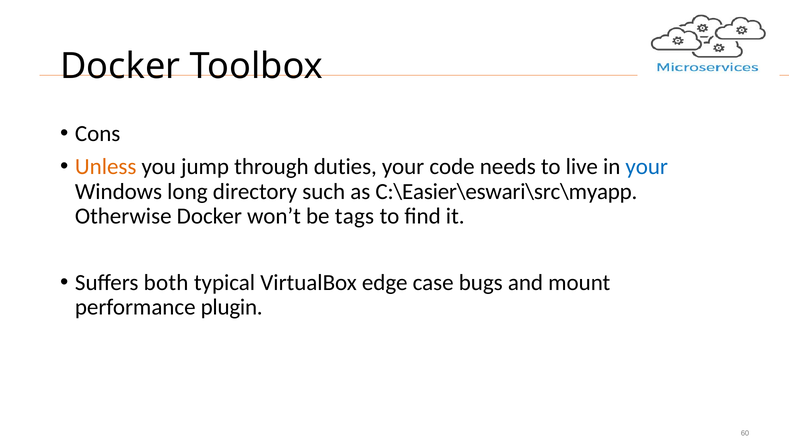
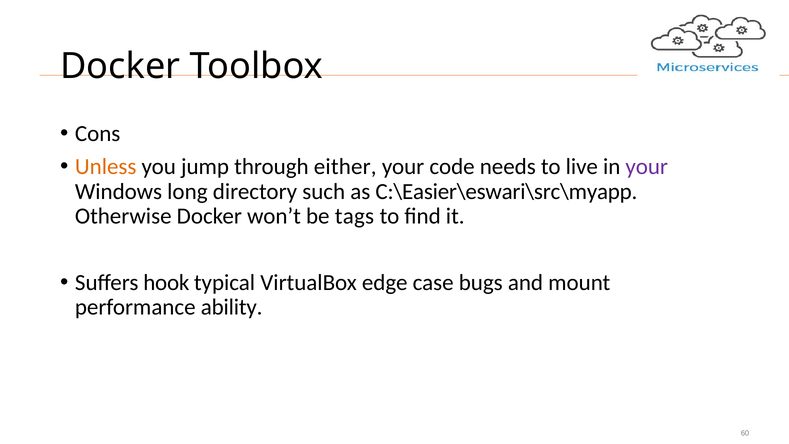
duties: duties -> either
your at (647, 166) colour: blue -> purple
both: both -> hook
plugin: plugin -> ability
